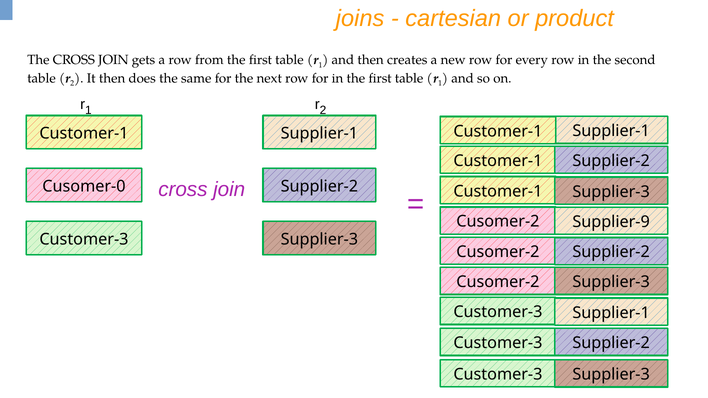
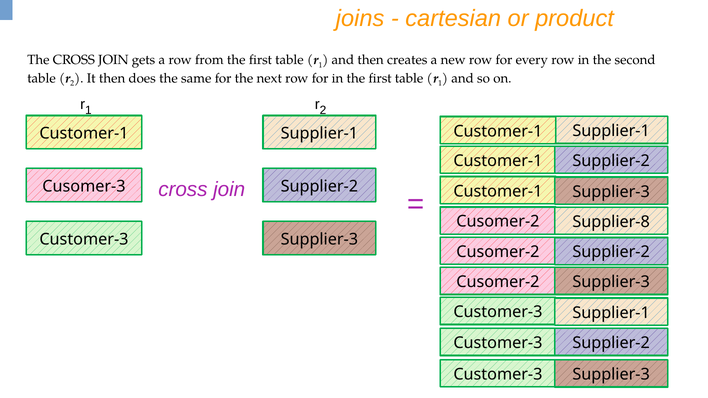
Cusomer-0: Cusomer-0 -> Cusomer-3
Supplier-9: Supplier-9 -> Supplier-8
